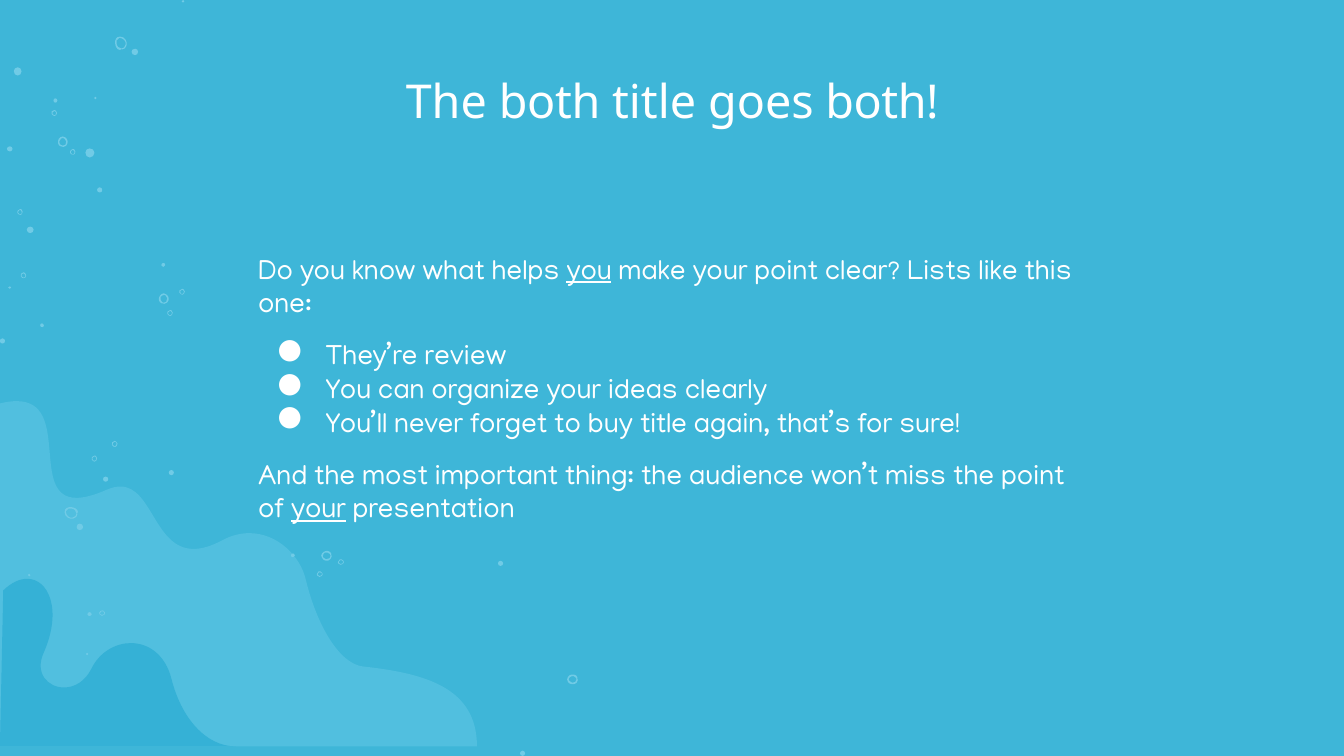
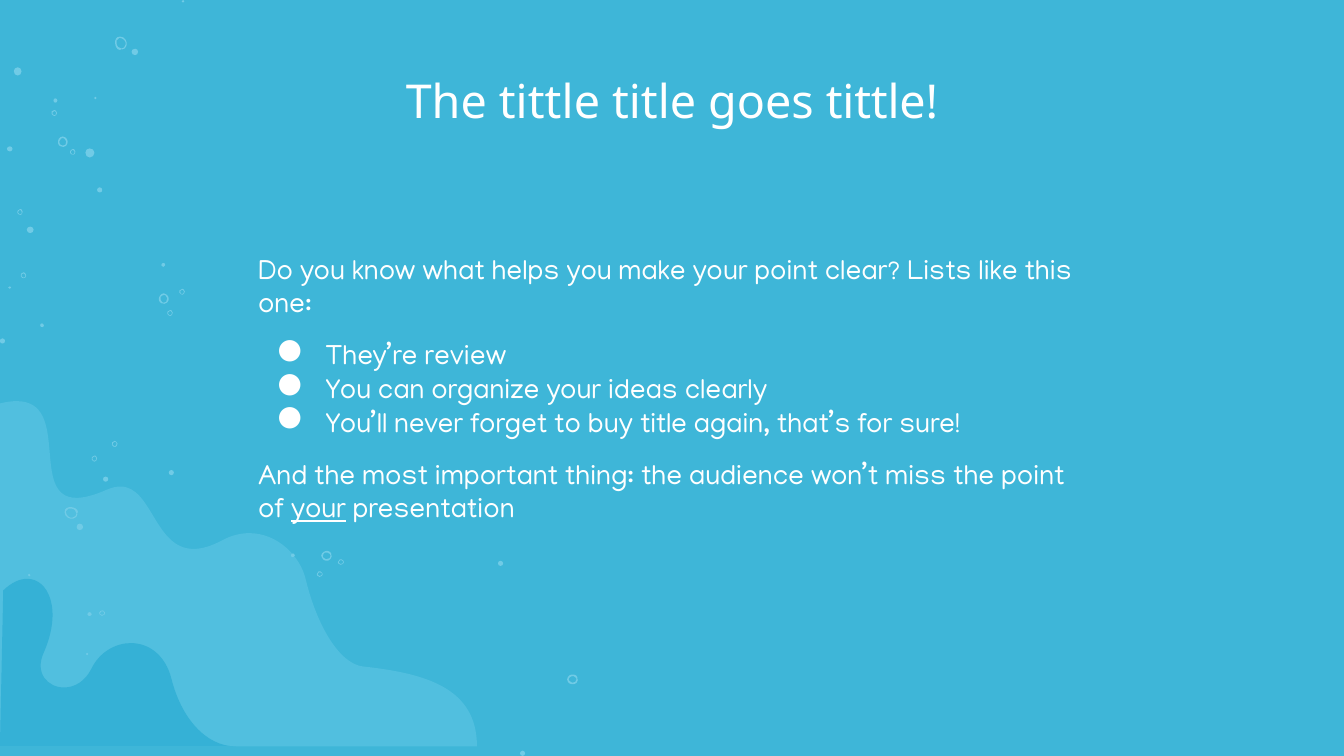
The both: both -> tittle
goes both: both -> tittle
you at (589, 270) underline: present -> none
